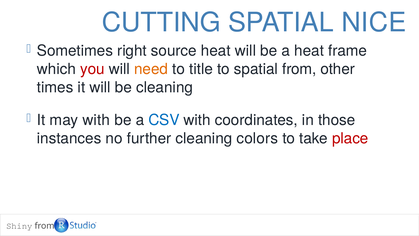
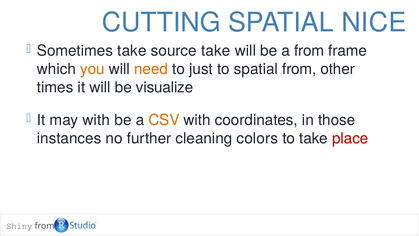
Sometimes right: right -> take
source heat: heat -> take
a heat: heat -> from
you colour: red -> orange
title: title -> just
be cleaning: cleaning -> visualize
CSV colour: blue -> orange
